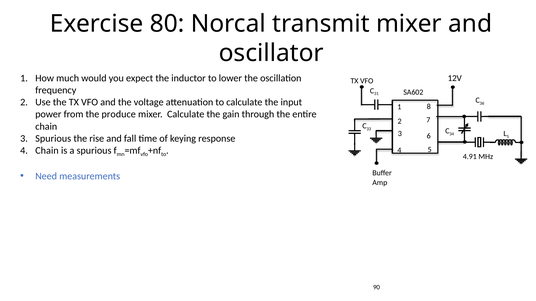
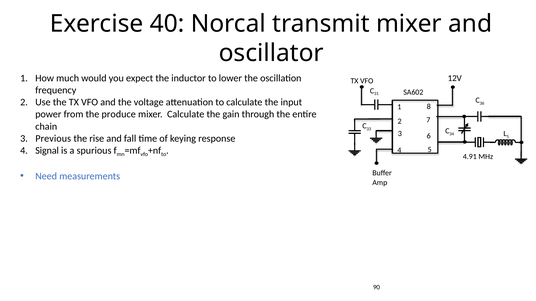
80: 80 -> 40
3 Spurious: Spurious -> Previous
4 Chain: Chain -> Signal
